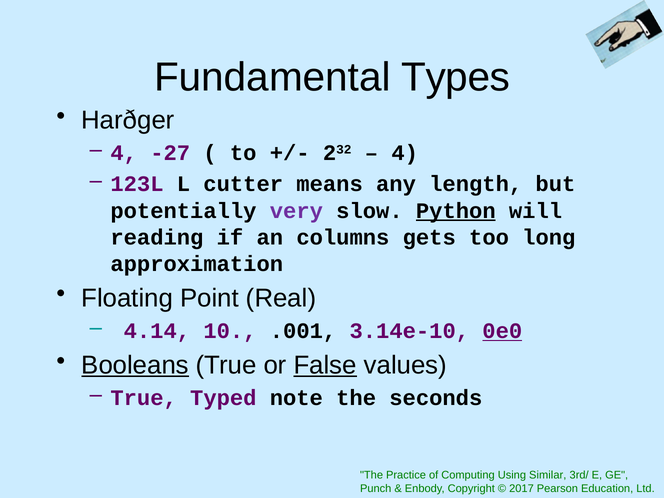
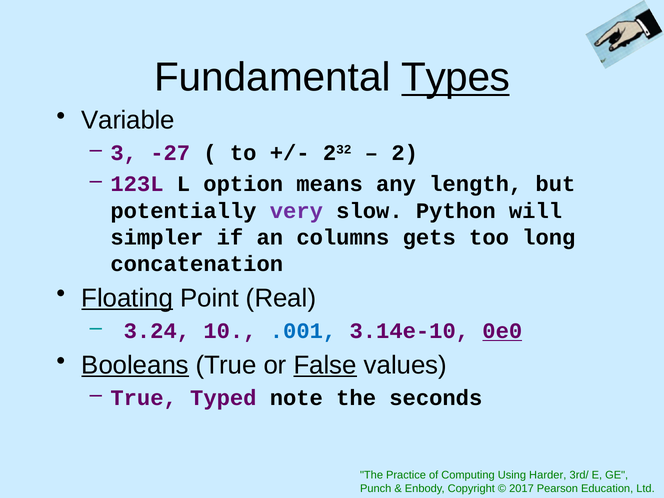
Types underline: none -> present
Harðger: Harðger -> Variable
4 at (124, 153): 4 -> 3
4 at (405, 153): 4 -> 2
cutter: cutter -> option
Python underline: present -> none
reading: reading -> simpler
approximation: approximation -> concatenation
Floating underline: none -> present
4.14: 4.14 -> 3.24
.001 colour: black -> blue
Similar: Similar -> Harder
